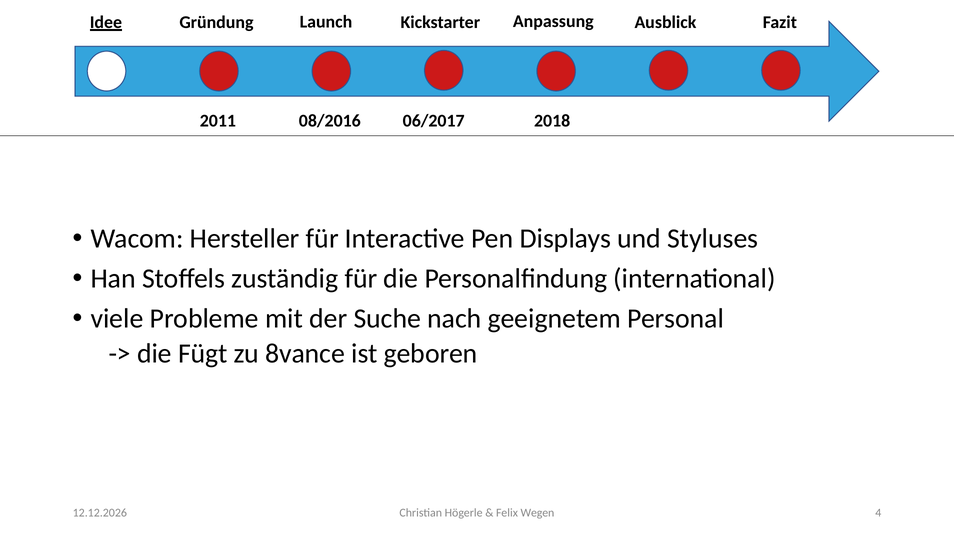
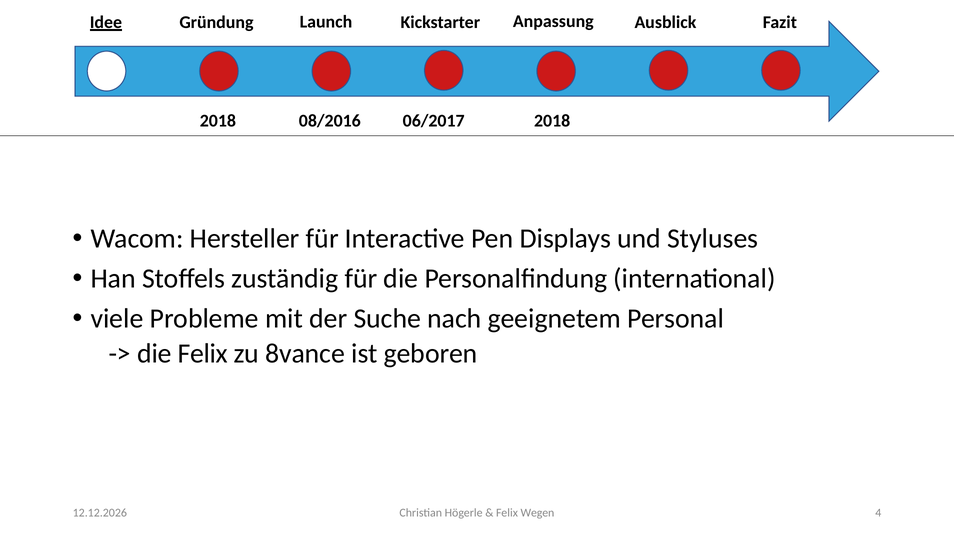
2011 at (218, 121): 2011 -> 2018
die Fügt: Fügt -> Felix
